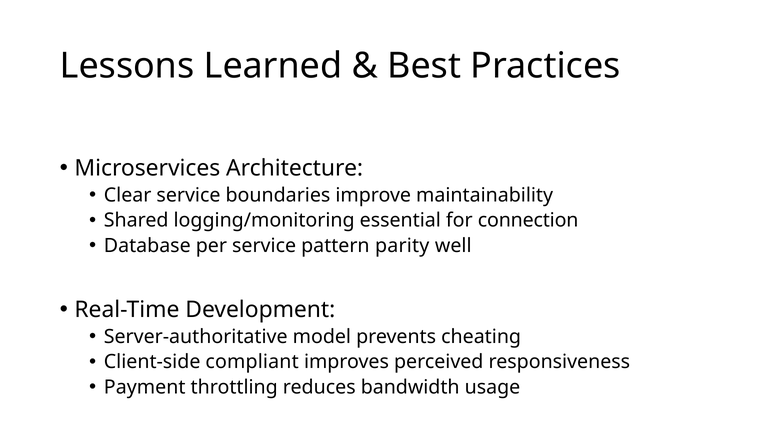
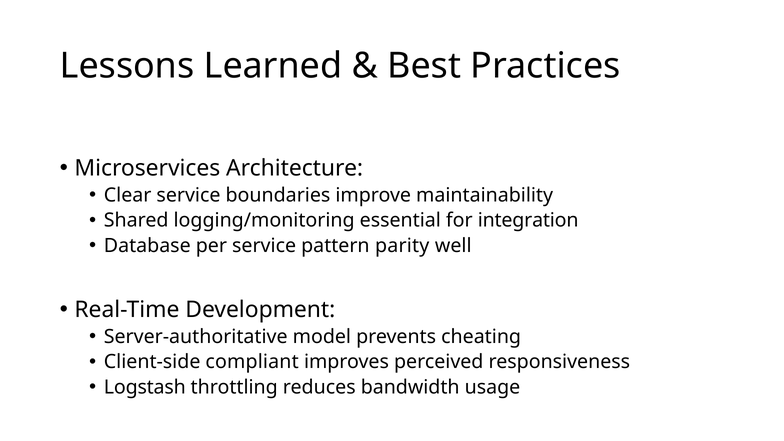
essential for connection: connection -> integration
Payment: Payment -> Logstash
